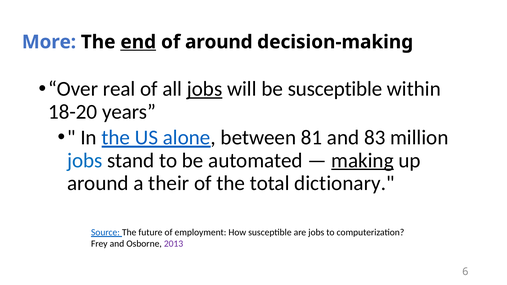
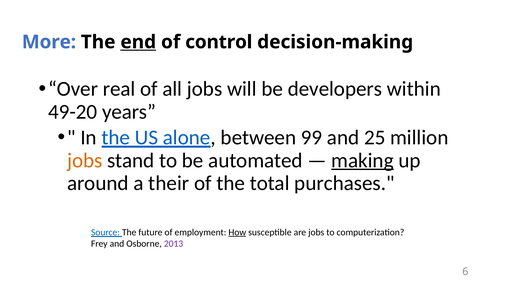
of around: around -> control
jobs at (205, 89) underline: present -> none
be susceptible: susceptible -> developers
18-20: 18-20 -> 49-20
81: 81 -> 99
83: 83 -> 25
jobs at (85, 160) colour: blue -> orange
dictionary: dictionary -> purchases
How underline: none -> present
